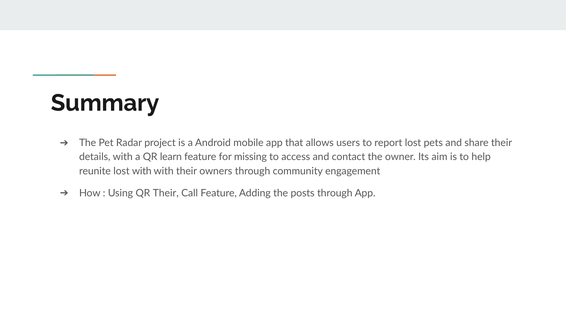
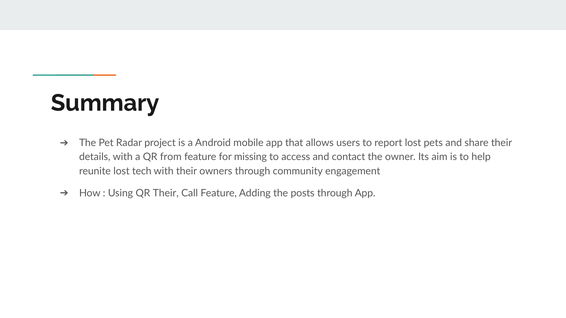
learn: learn -> from
lost with: with -> tech
